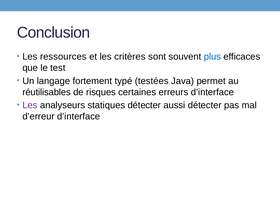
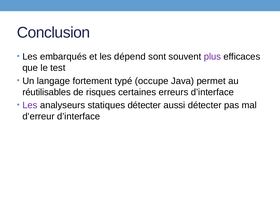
ressources: ressources -> embarqués
critères: critères -> dépend
plus colour: blue -> purple
testées: testées -> occupe
